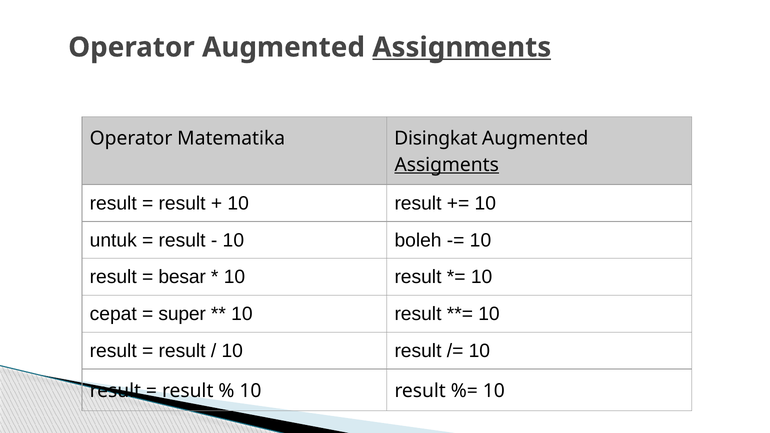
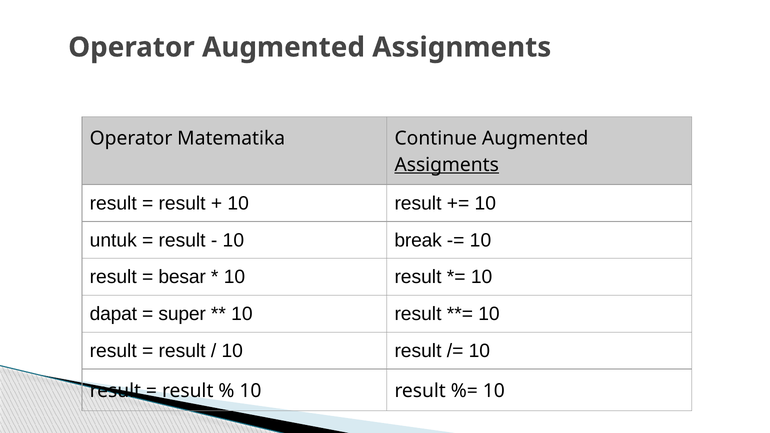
Assignments underline: present -> none
Disingkat: Disingkat -> Continue
boleh: boleh -> break
cepat: cepat -> dapat
